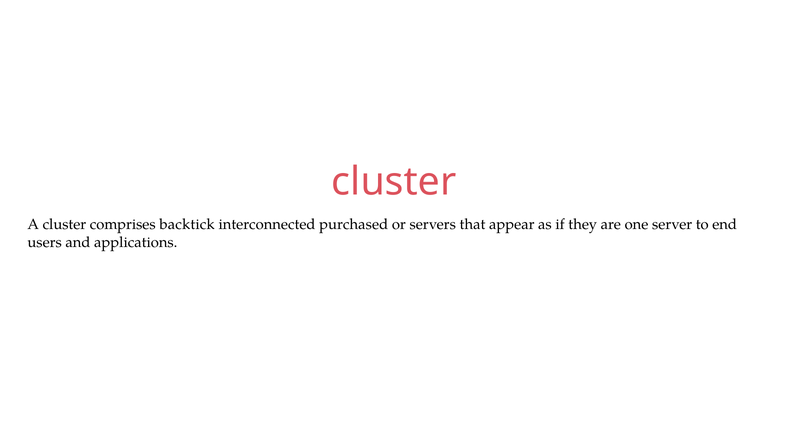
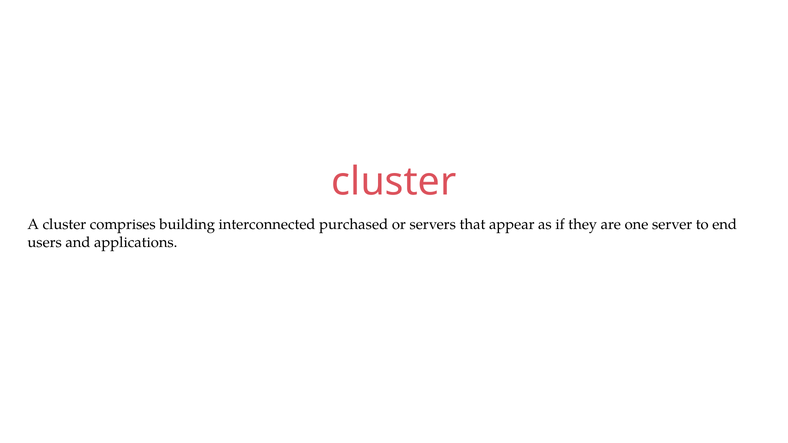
backtick: backtick -> building
